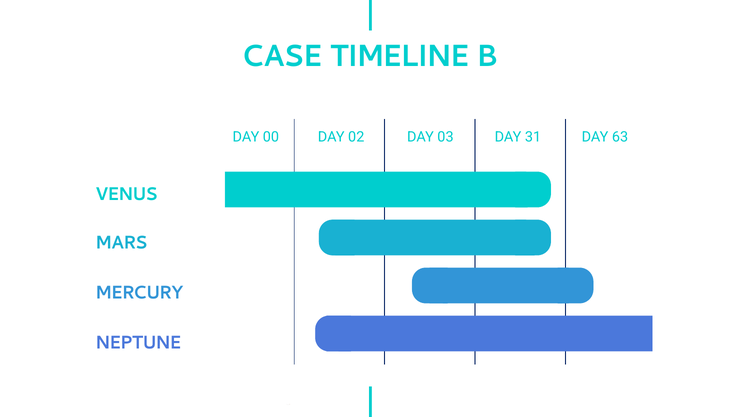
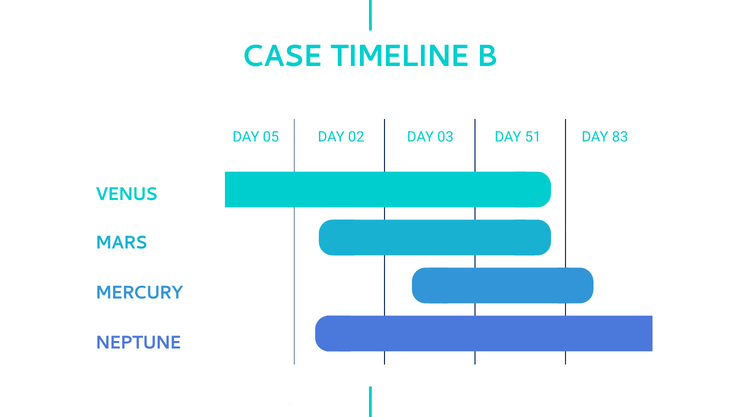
00: 00 -> 05
31: 31 -> 51
63: 63 -> 83
